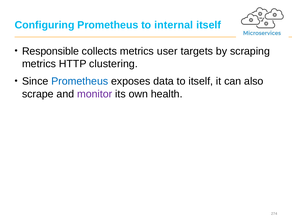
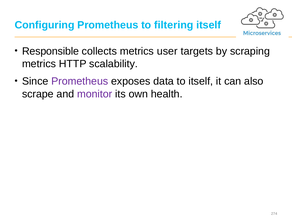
internal: internal -> filtering
clustering: clustering -> scalability
Prometheus at (80, 81) colour: blue -> purple
